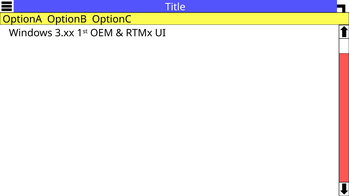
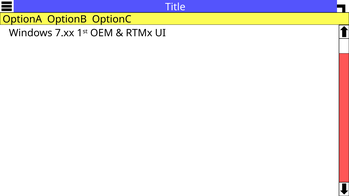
3.xx: 3.xx -> 7.xx
